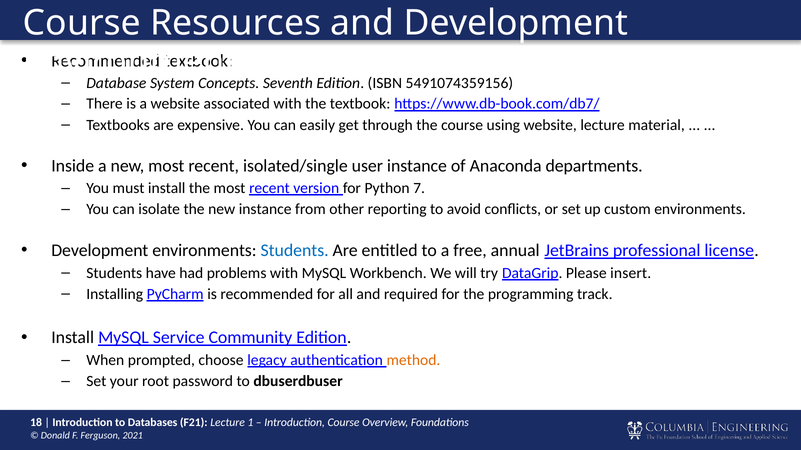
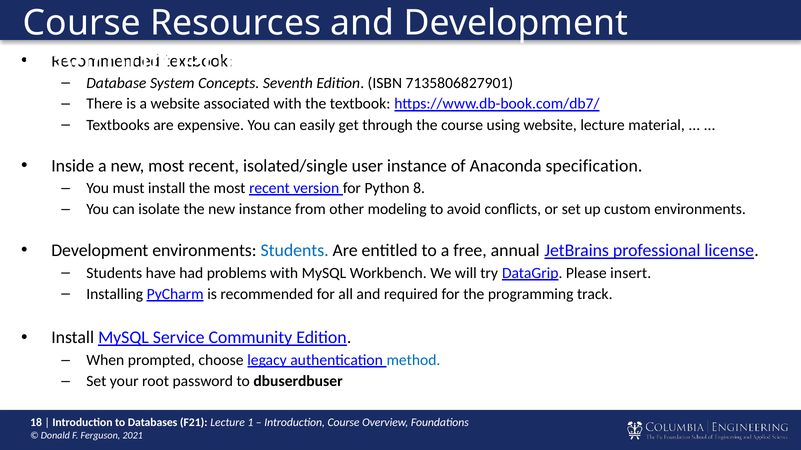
5491074359156: 5491074359156 -> 7135806827901
departments: departments -> specification
7: 7 -> 8
reporting: reporting -> modeling
method colour: orange -> blue
